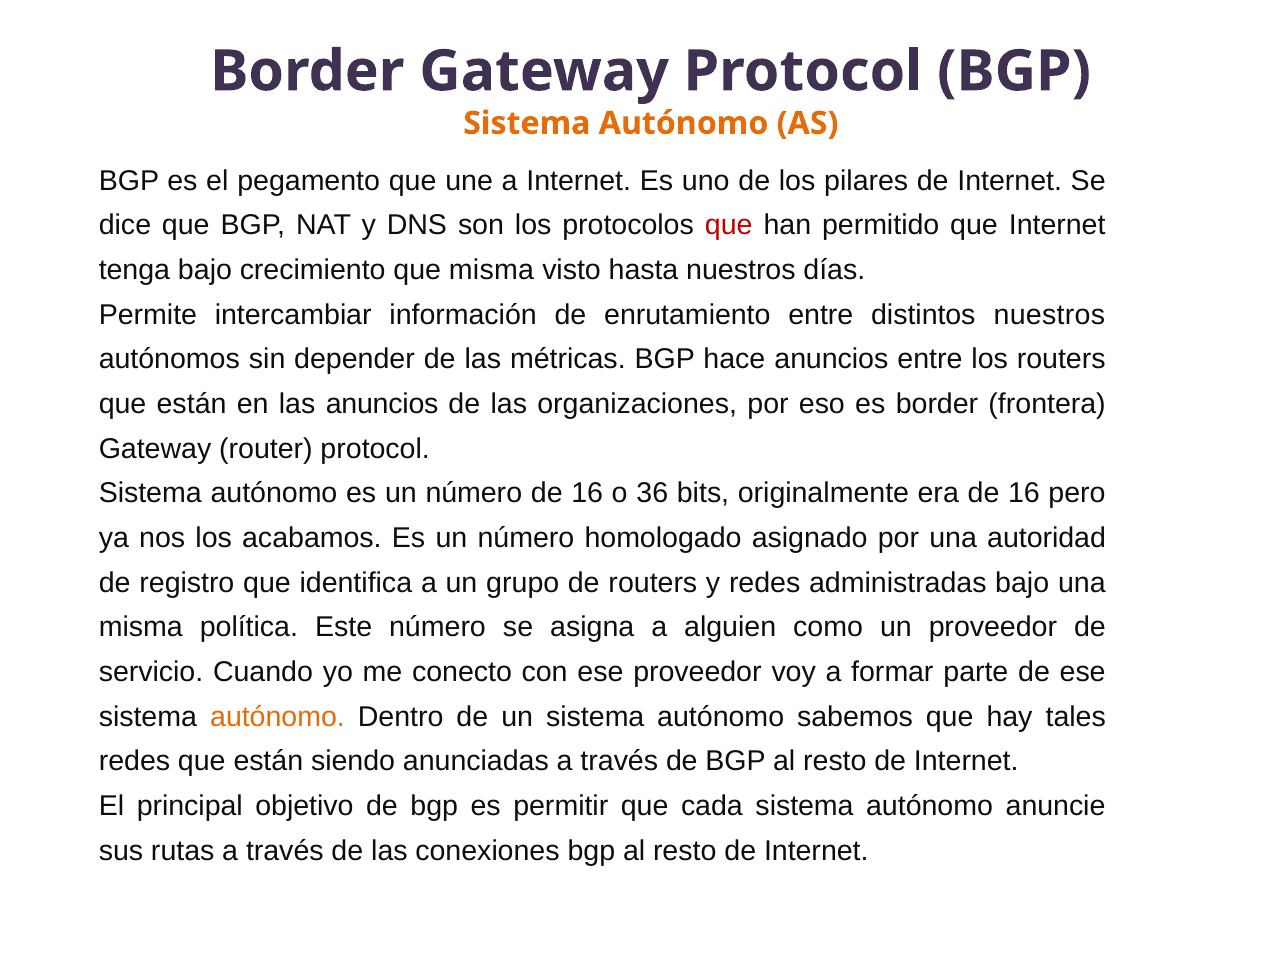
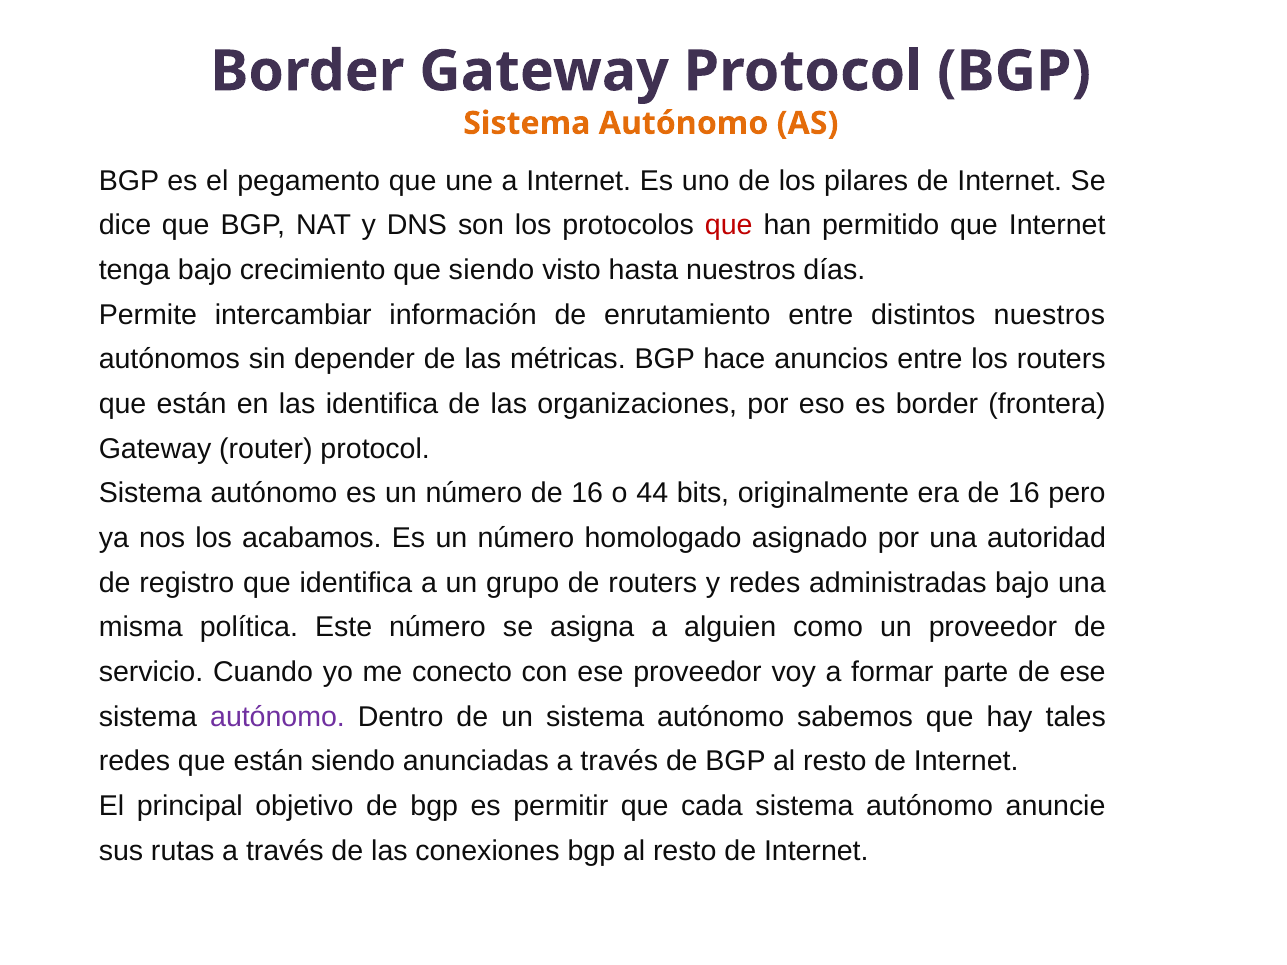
que misma: misma -> siendo
las anuncios: anuncios -> identifica
36: 36 -> 44
autónomo at (277, 717) colour: orange -> purple
